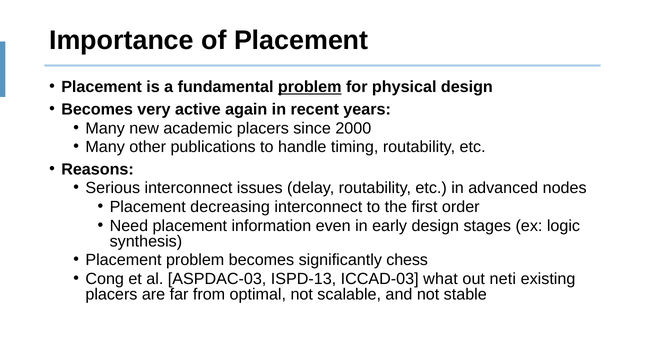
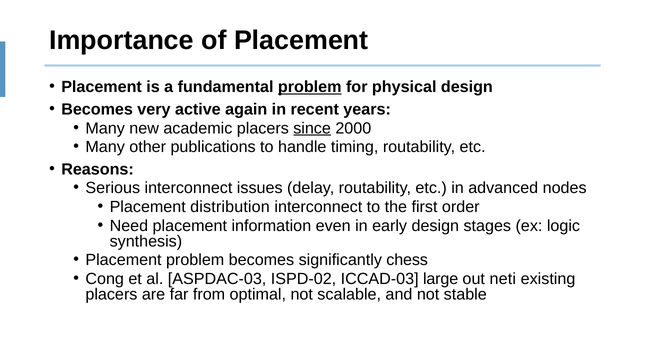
since underline: none -> present
decreasing: decreasing -> distribution
ISPD-13: ISPD-13 -> ISPD-02
what: what -> large
